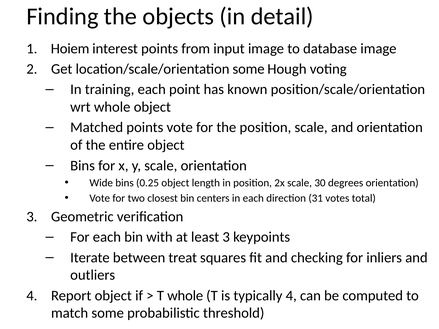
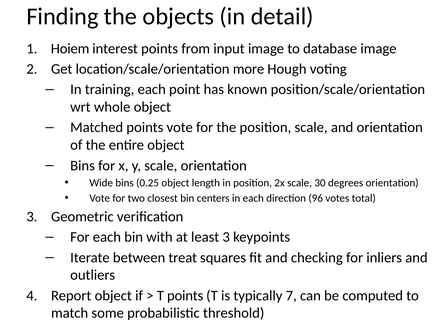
location/scale/orientation some: some -> more
31: 31 -> 96
T whole: whole -> points
typically 4: 4 -> 7
